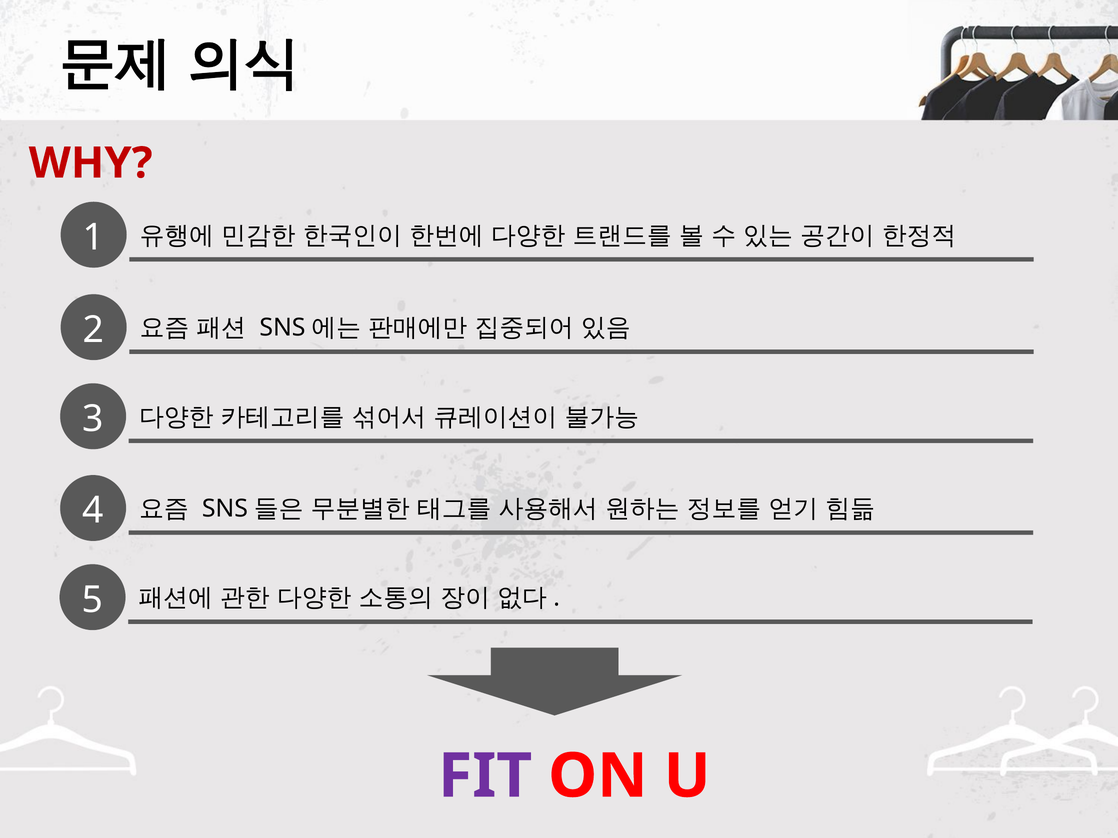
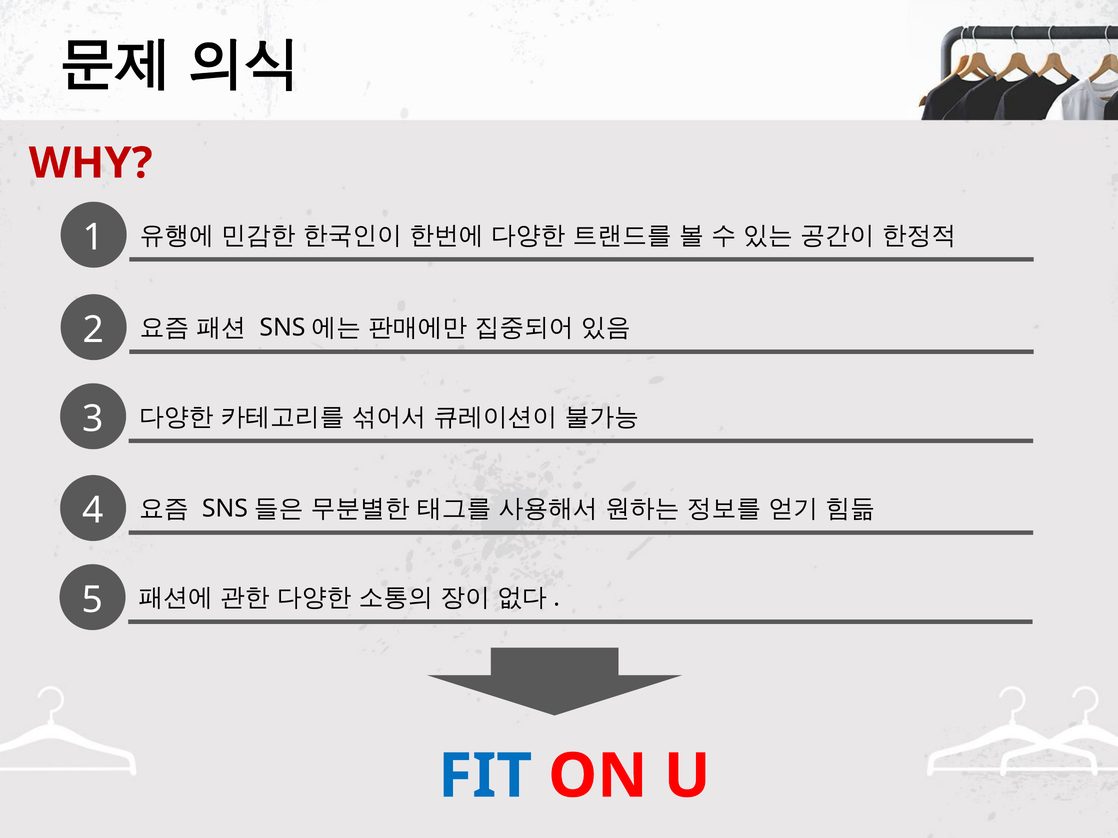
FIT colour: purple -> blue
